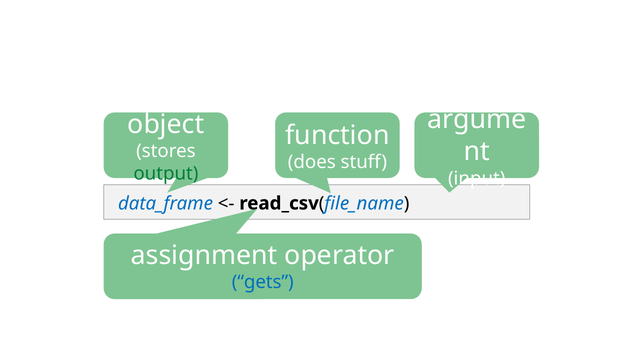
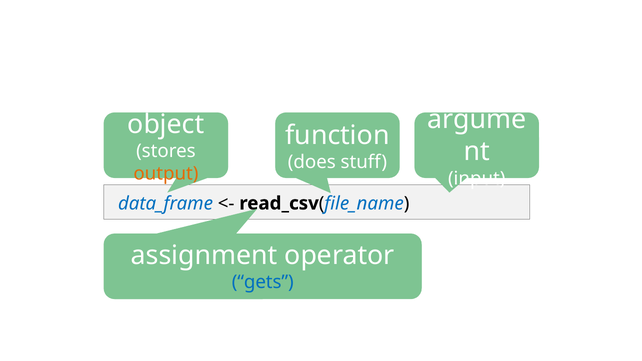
output colour: green -> orange
